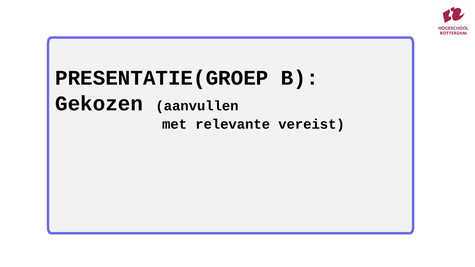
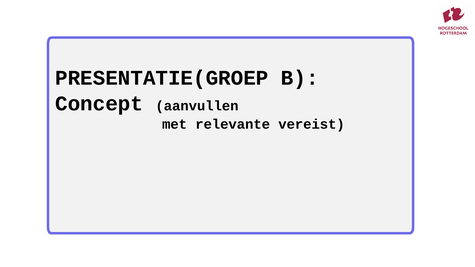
Gekozen: Gekozen -> Concept
